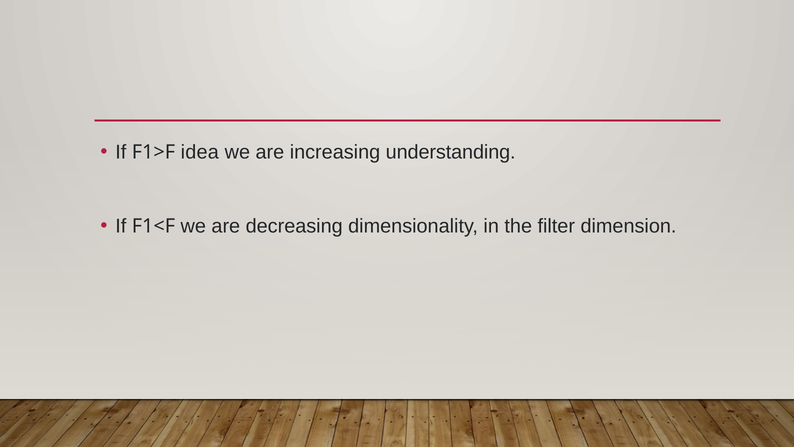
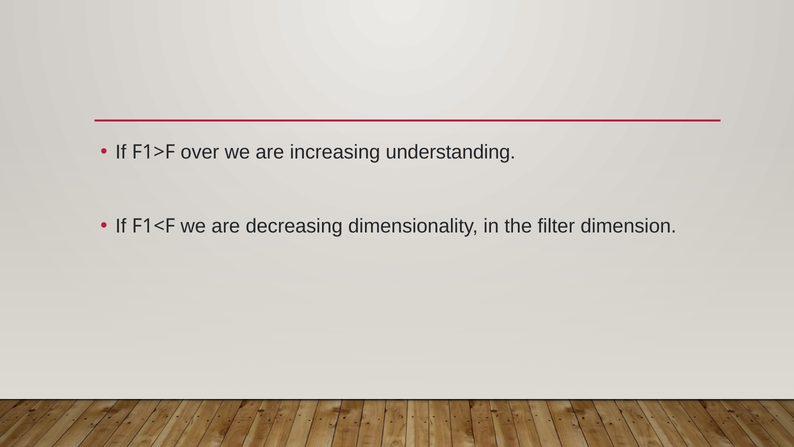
idea: idea -> over
